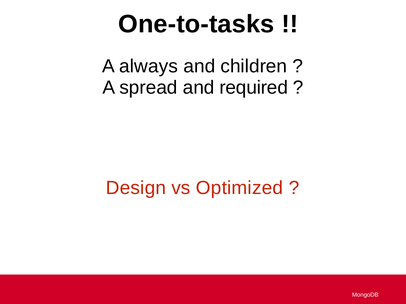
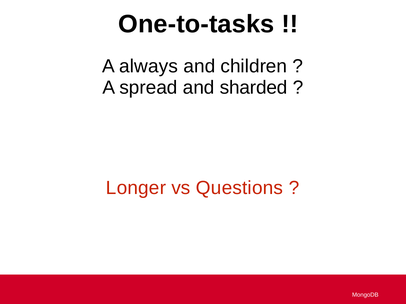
required: required -> sharded
Design: Design -> Longer
Optimized: Optimized -> Questions
